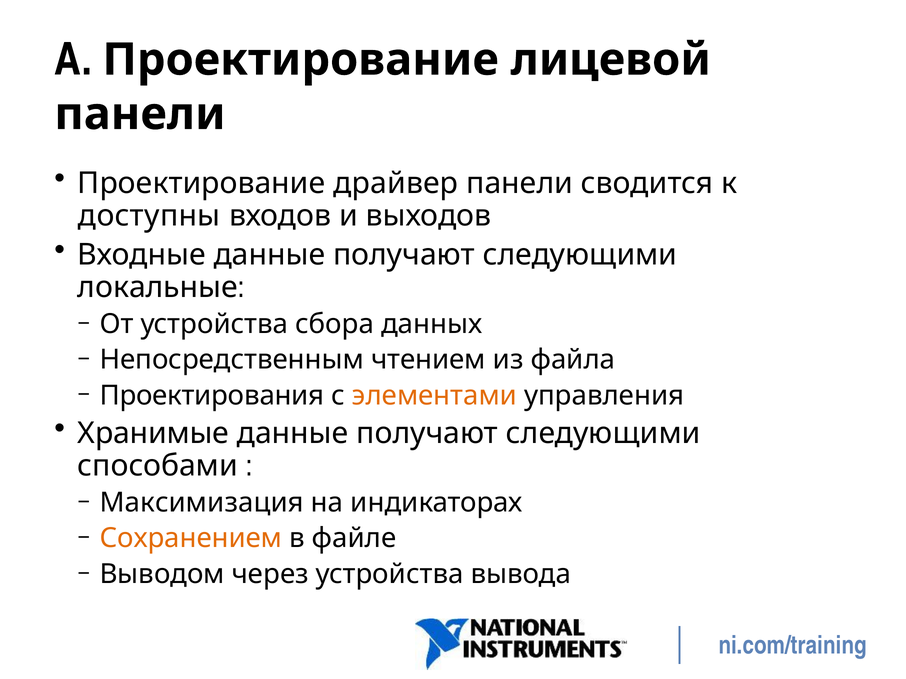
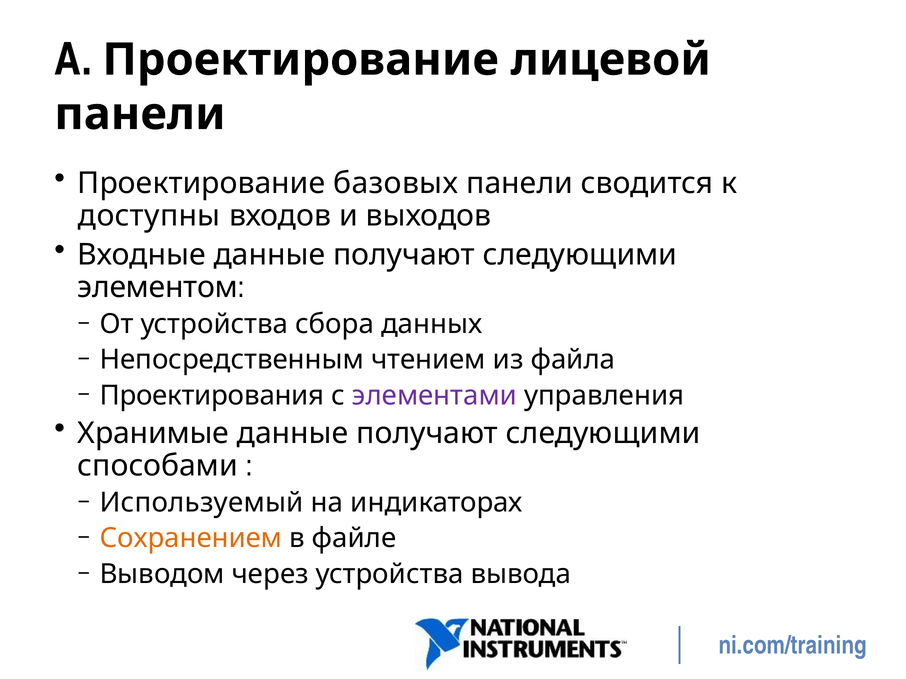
драйвер: драйвер -> базовых
локальные: локальные -> элементом
элементами colour: orange -> purple
Максимизация: Максимизация -> Используемый
